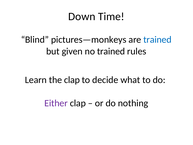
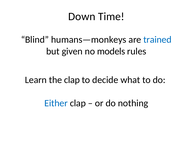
pictures—monkeys: pictures—monkeys -> humans—monkeys
no trained: trained -> models
Either colour: purple -> blue
